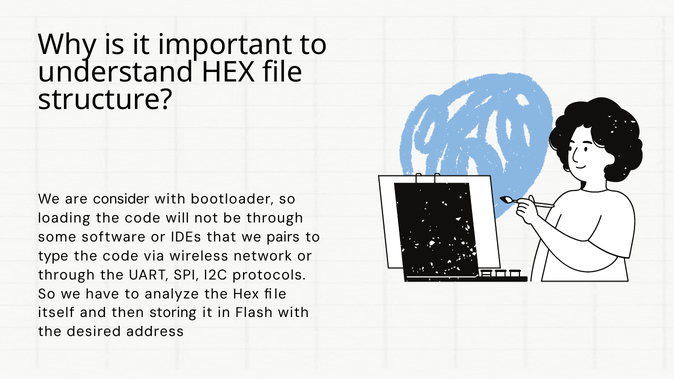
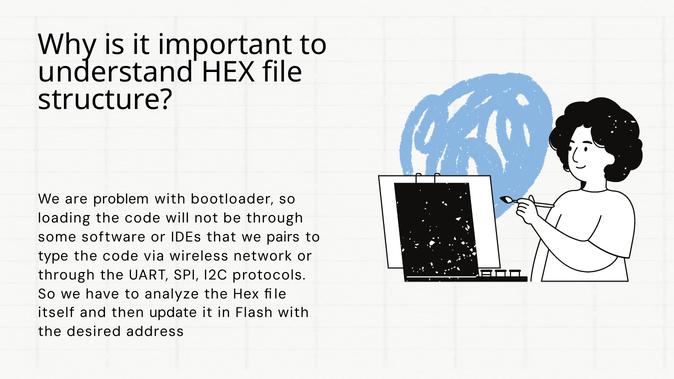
consider: consider -> problem
storing: storing -> update
